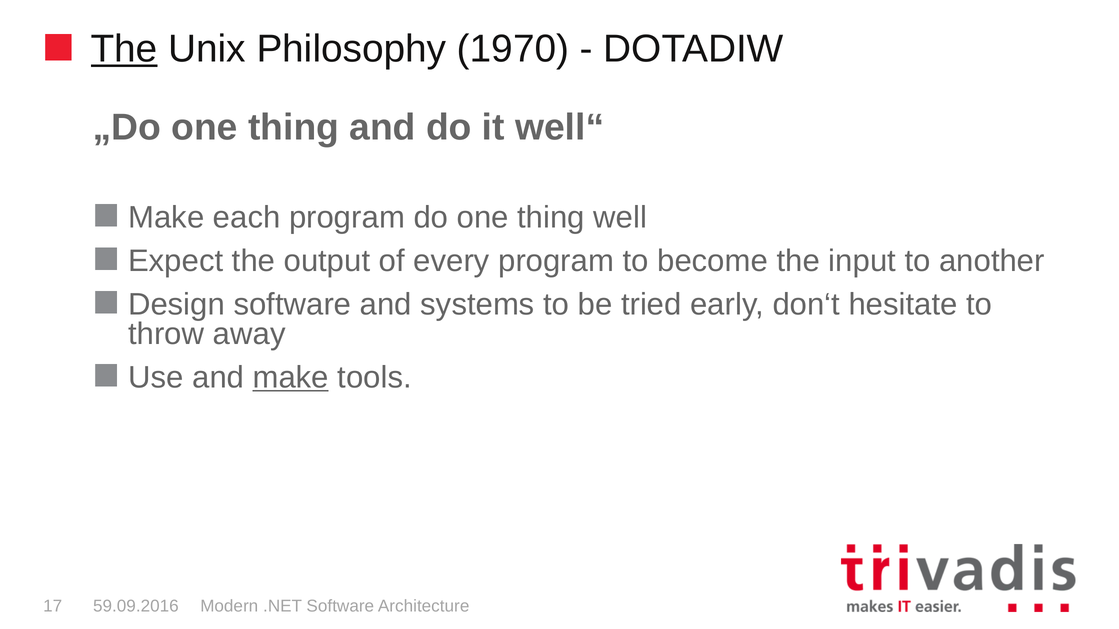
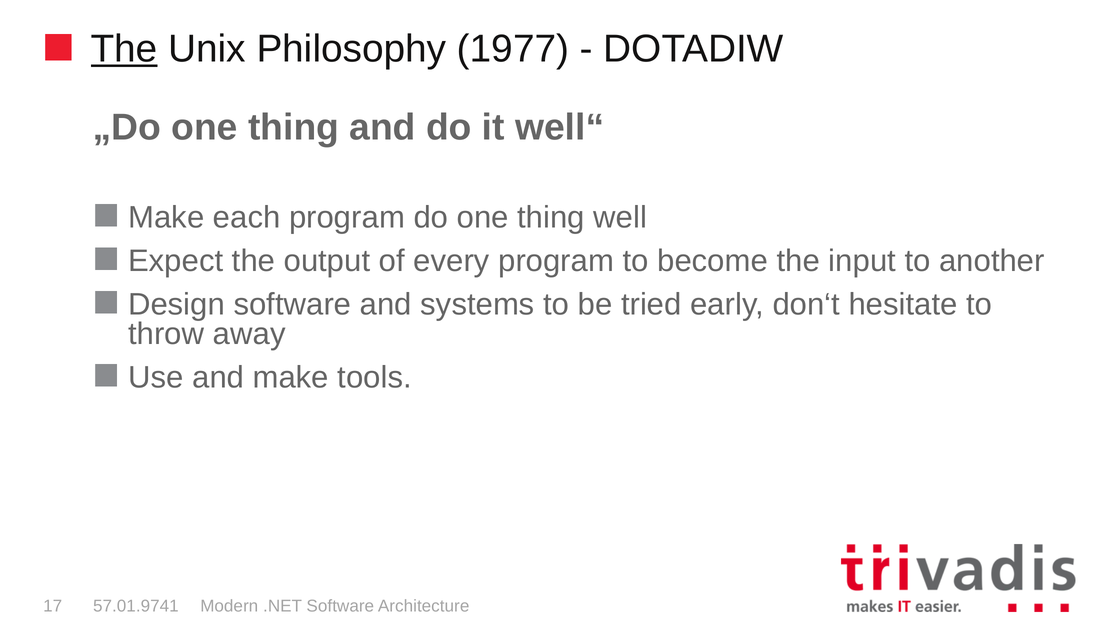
1970: 1970 -> 1977
make at (291, 378) underline: present -> none
59.09.2016: 59.09.2016 -> 57.01.9741
